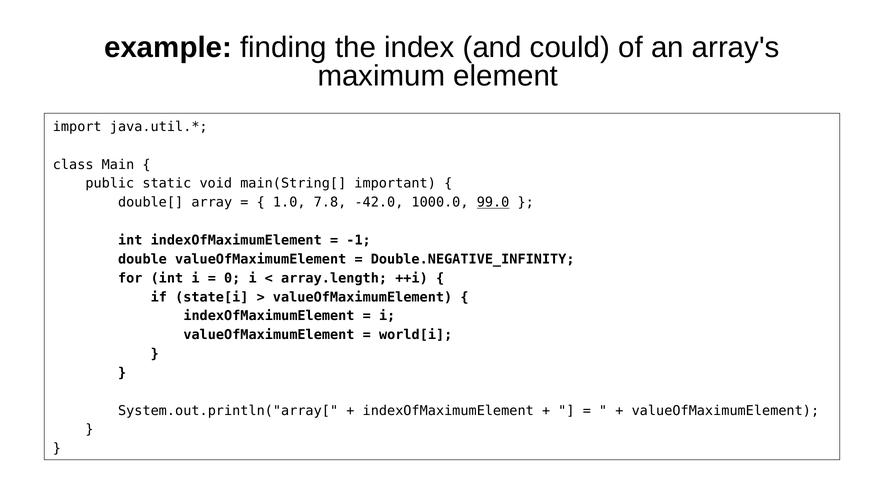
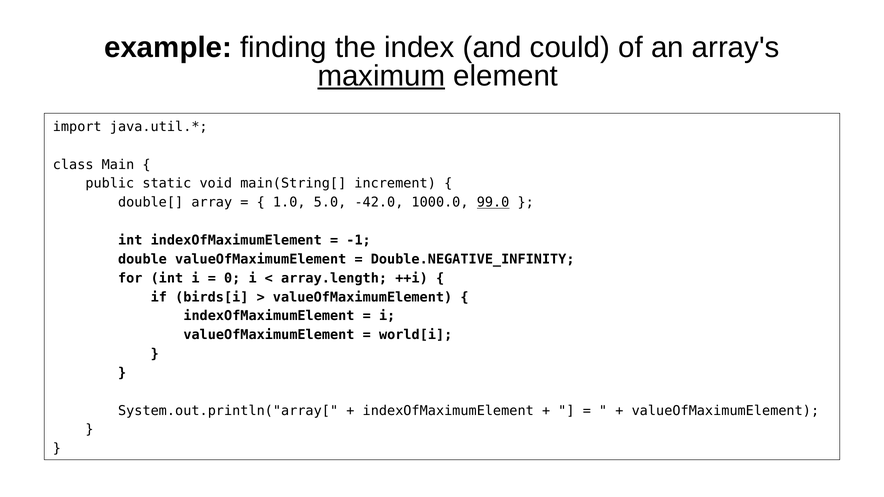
maximum underline: none -> present
important: important -> increment
7.8: 7.8 -> 5.0
state[i: state[i -> birds[i
